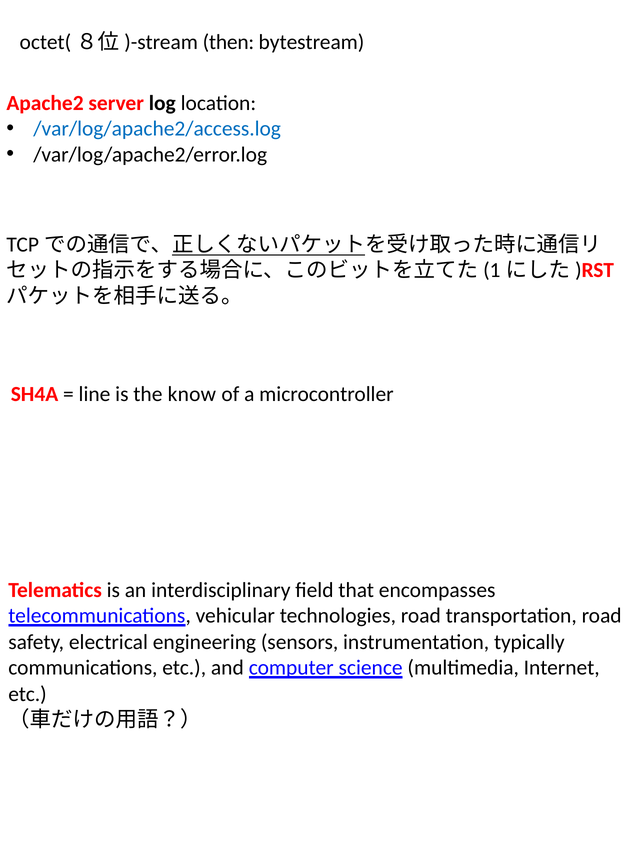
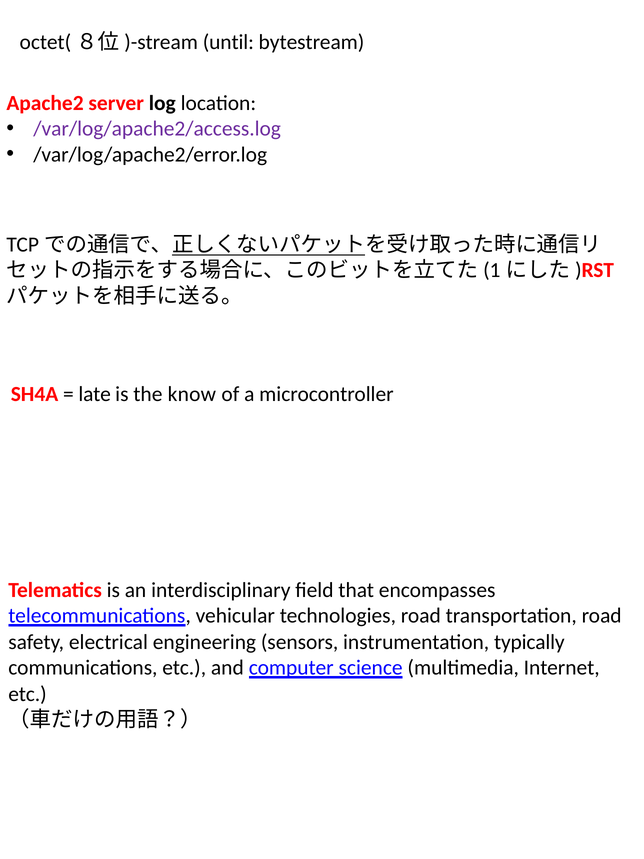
then: then -> until
/var/log/apache2/access.log colour: blue -> purple
line: line -> late
